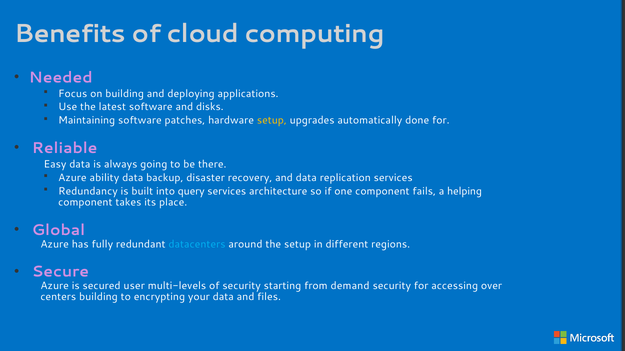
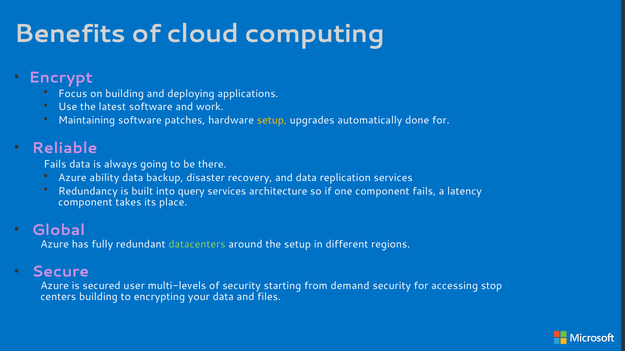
Needed: Needed -> Encrypt
disks: disks -> work
Easy at (55, 164): Easy -> Fails
helping: helping -> latency
datacenters colour: light blue -> light green
over: over -> stop
